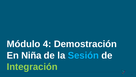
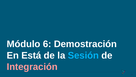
4: 4 -> 6
Niña: Niña -> Está
Integración colour: light green -> pink
